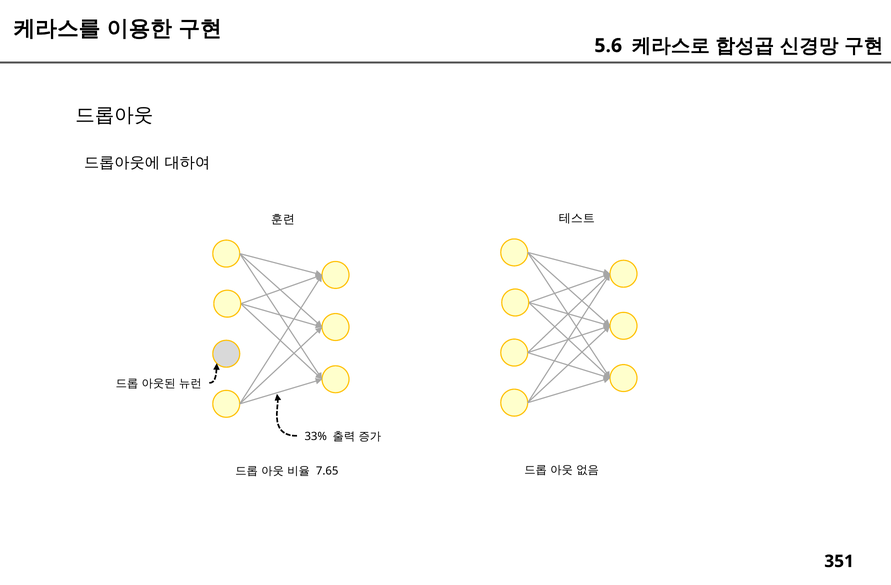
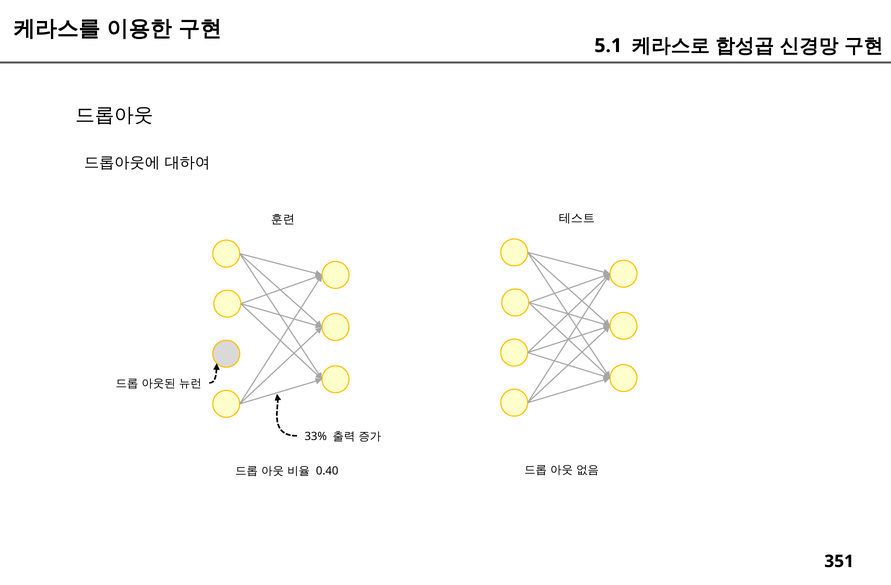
5.6: 5.6 -> 5.1
7.65: 7.65 -> 0.40
